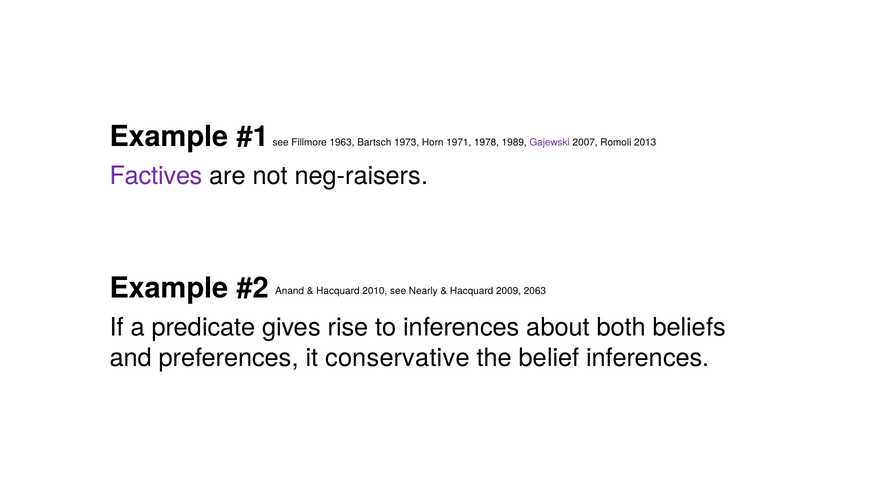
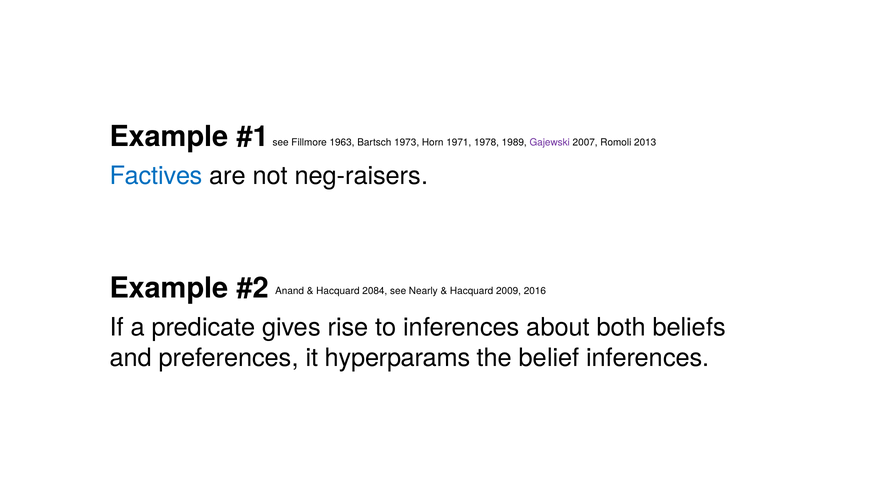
Factives colour: purple -> blue
2010: 2010 -> 2084
2063: 2063 -> 2016
conservative: conservative -> hyperparams
